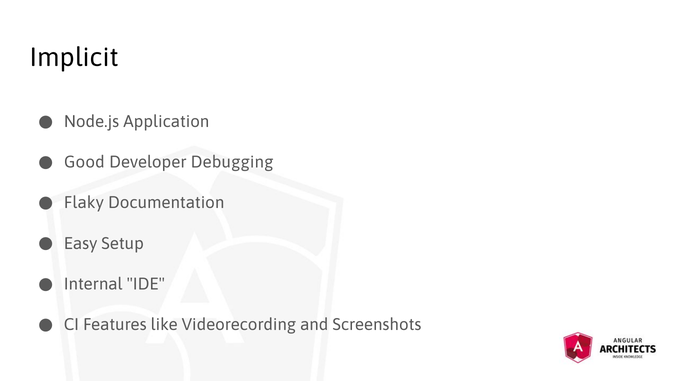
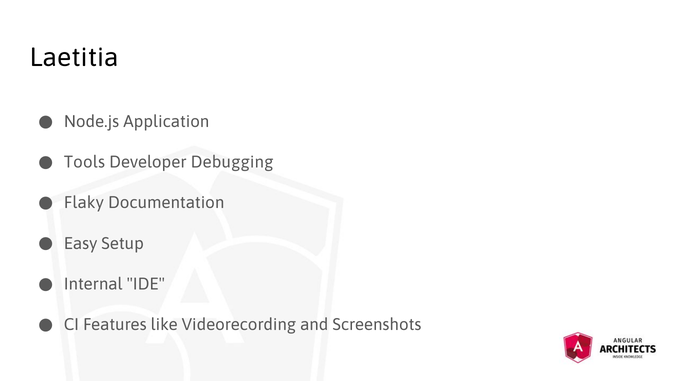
Implicit: Implicit -> Laetitia
Good: Good -> Tools
